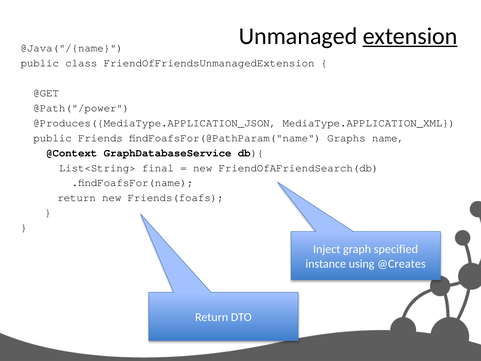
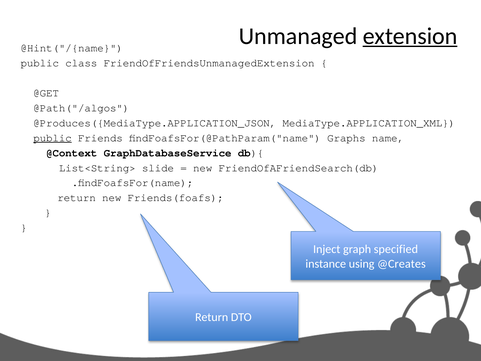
@Java("/{name: @Java("/{name -> @Hint("/{name
@Path("/power: @Path("/power -> @Path("/algos
public at (53, 138) underline: none -> present
final: final -> slide
